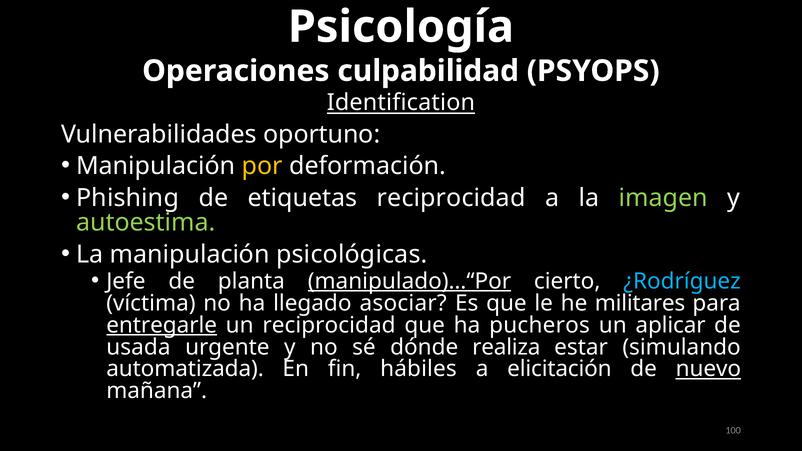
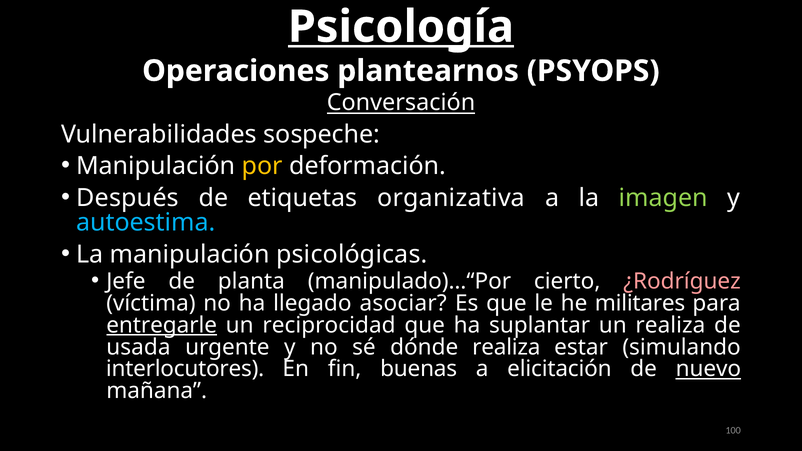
Psicología underline: none -> present
culpabilidad: culpabilidad -> plantearnos
Identification: Identification -> Conversación
oportuno: oportuno -> sospeche
Phishing: Phishing -> Después
etiquetas reciprocidad: reciprocidad -> organizativa
autoestima colour: light green -> light blue
manipulado)…“Por underline: present -> none
¿Rodríguez colour: light blue -> pink
pucheros: pucheros -> suplantar
un aplicar: aplicar -> realiza
automatizada: automatizada -> interlocutores
fin hábiles: hábiles -> buenas
